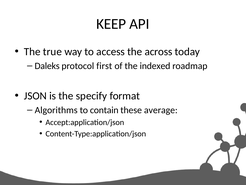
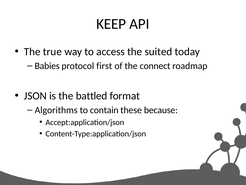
across: across -> suited
Daleks: Daleks -> Babies
indexed: indexed -> connect
specify: specify -> battled
average: average -> because
